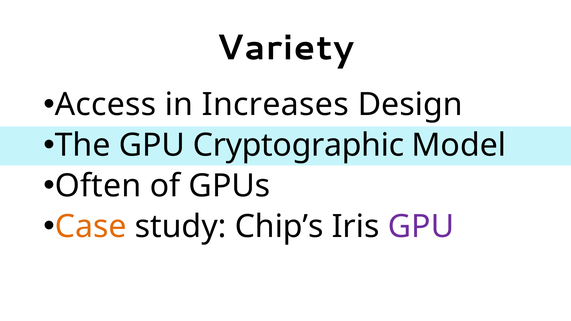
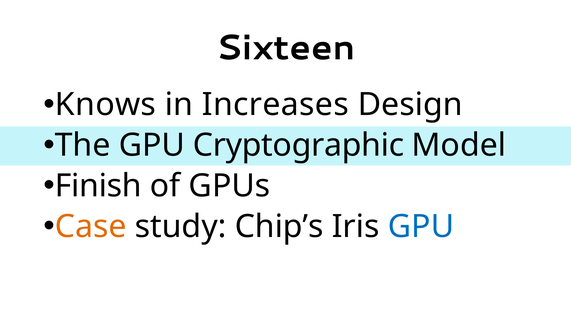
Variety: Variety -> Sixteen
Access: Access -> Knows
Often: Often -> Finish
GPU at (421, 227) colour: purple -> blue
